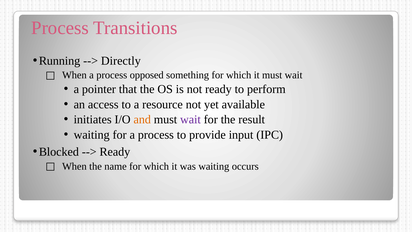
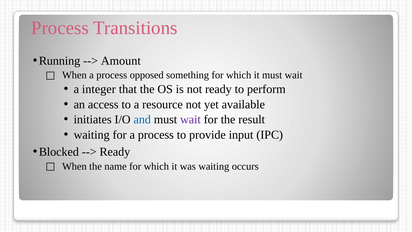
Directly: Directly -> Amount
pointer: pointer -> integer
and colour: orange -> blue
